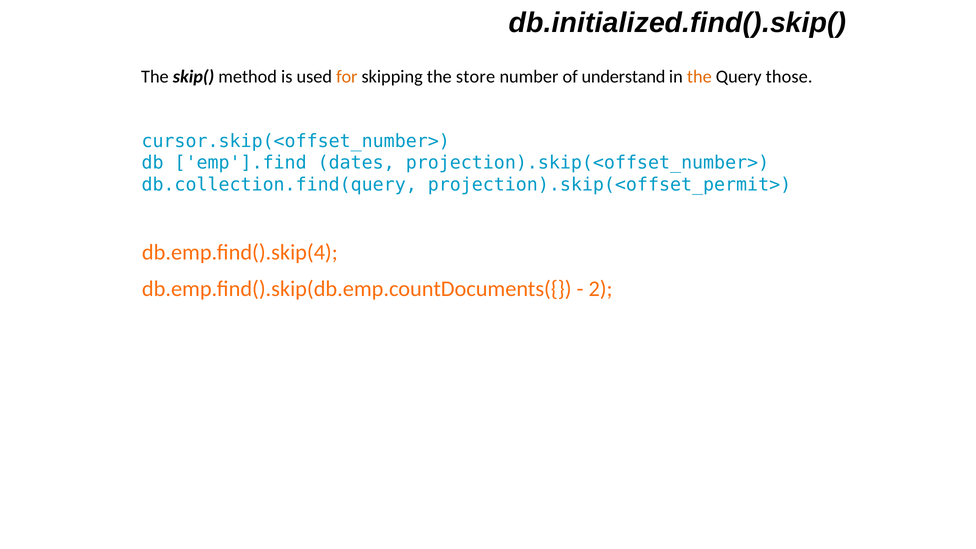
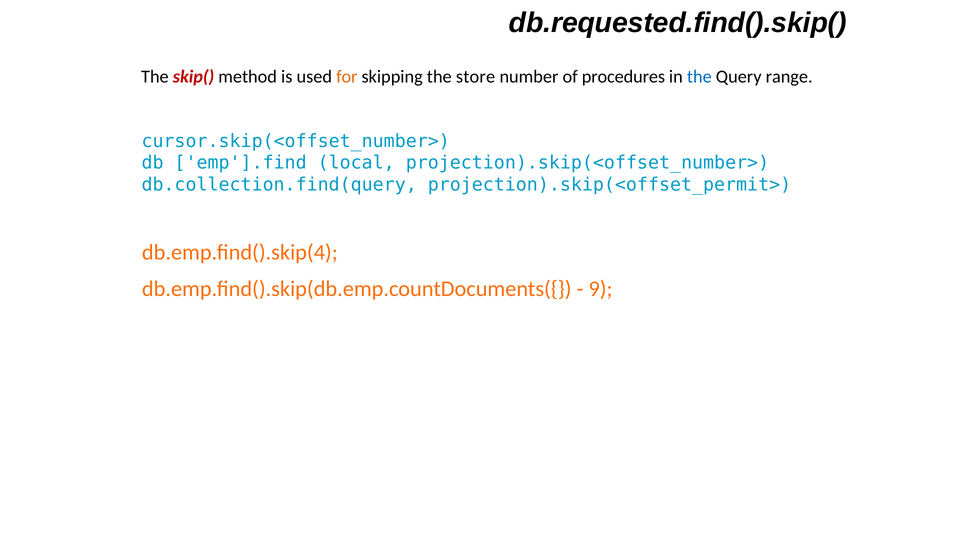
db.initialized.find().skip(: db.initialized.find().skip( -> db.requested.find().skip(
skip( colour: black -> red
understand: understand -> procedures
the at (699, 77) colour: orange -> blue
those: those -> range
dates: dates -> local
2: 2 -> 9
